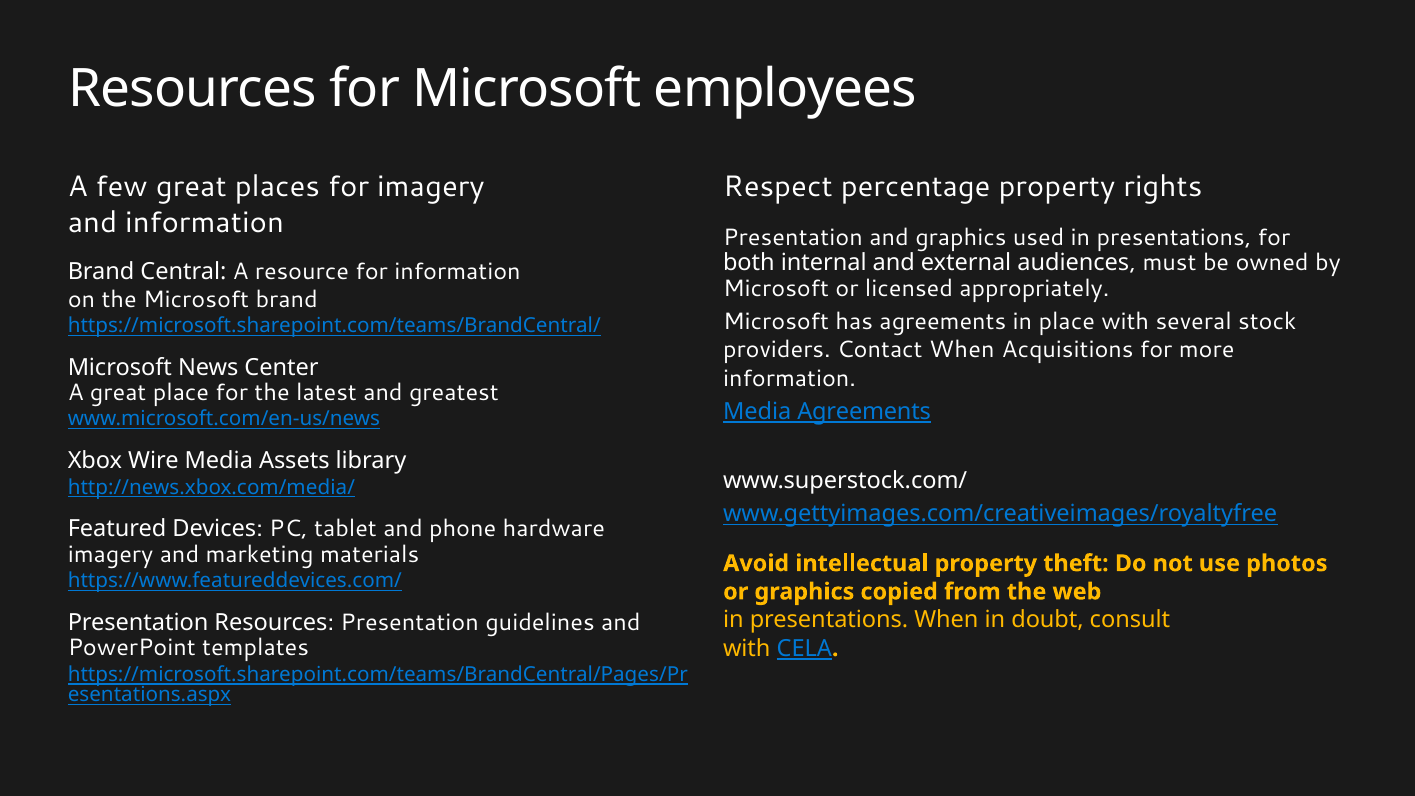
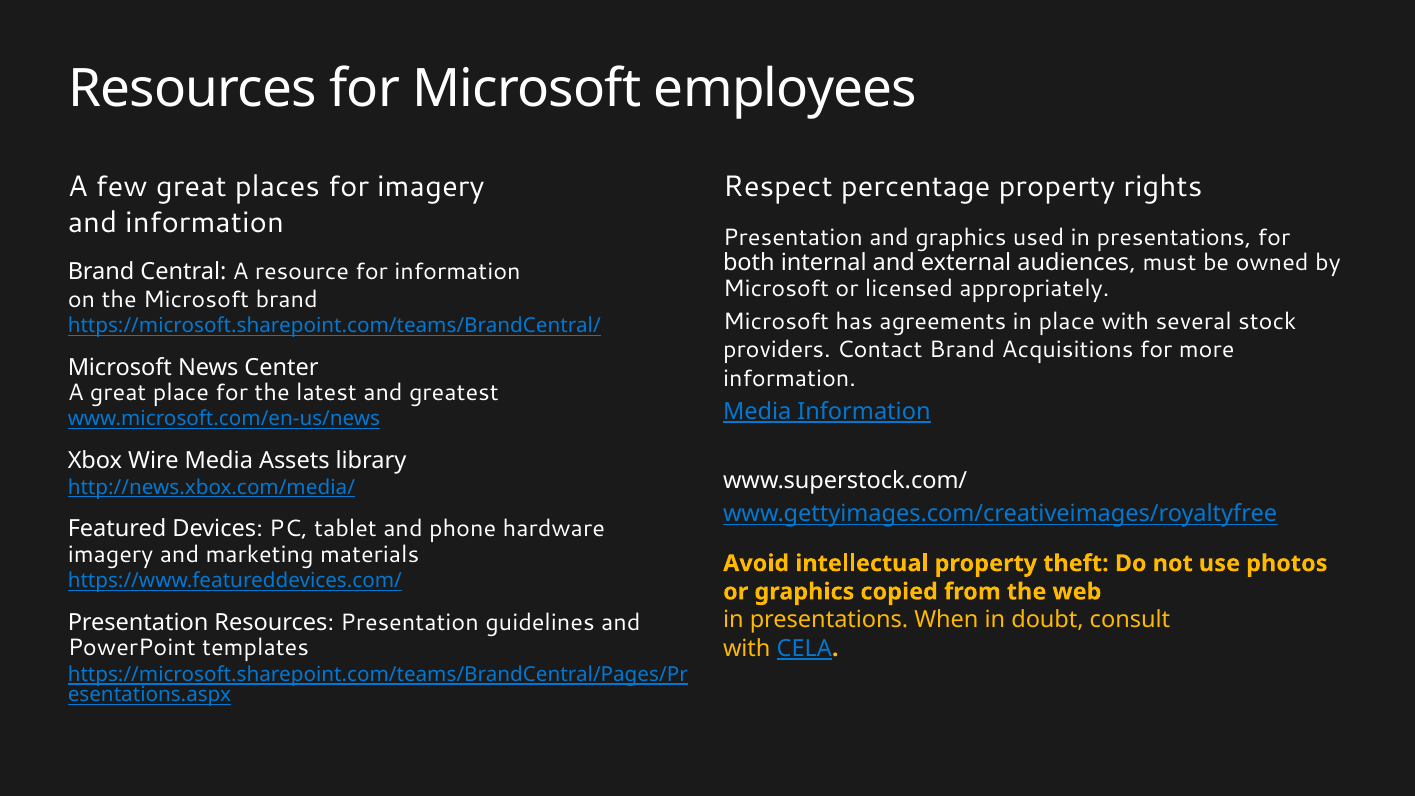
Contact When: When -> Brand
Media Agreements: Agreements -> Information
